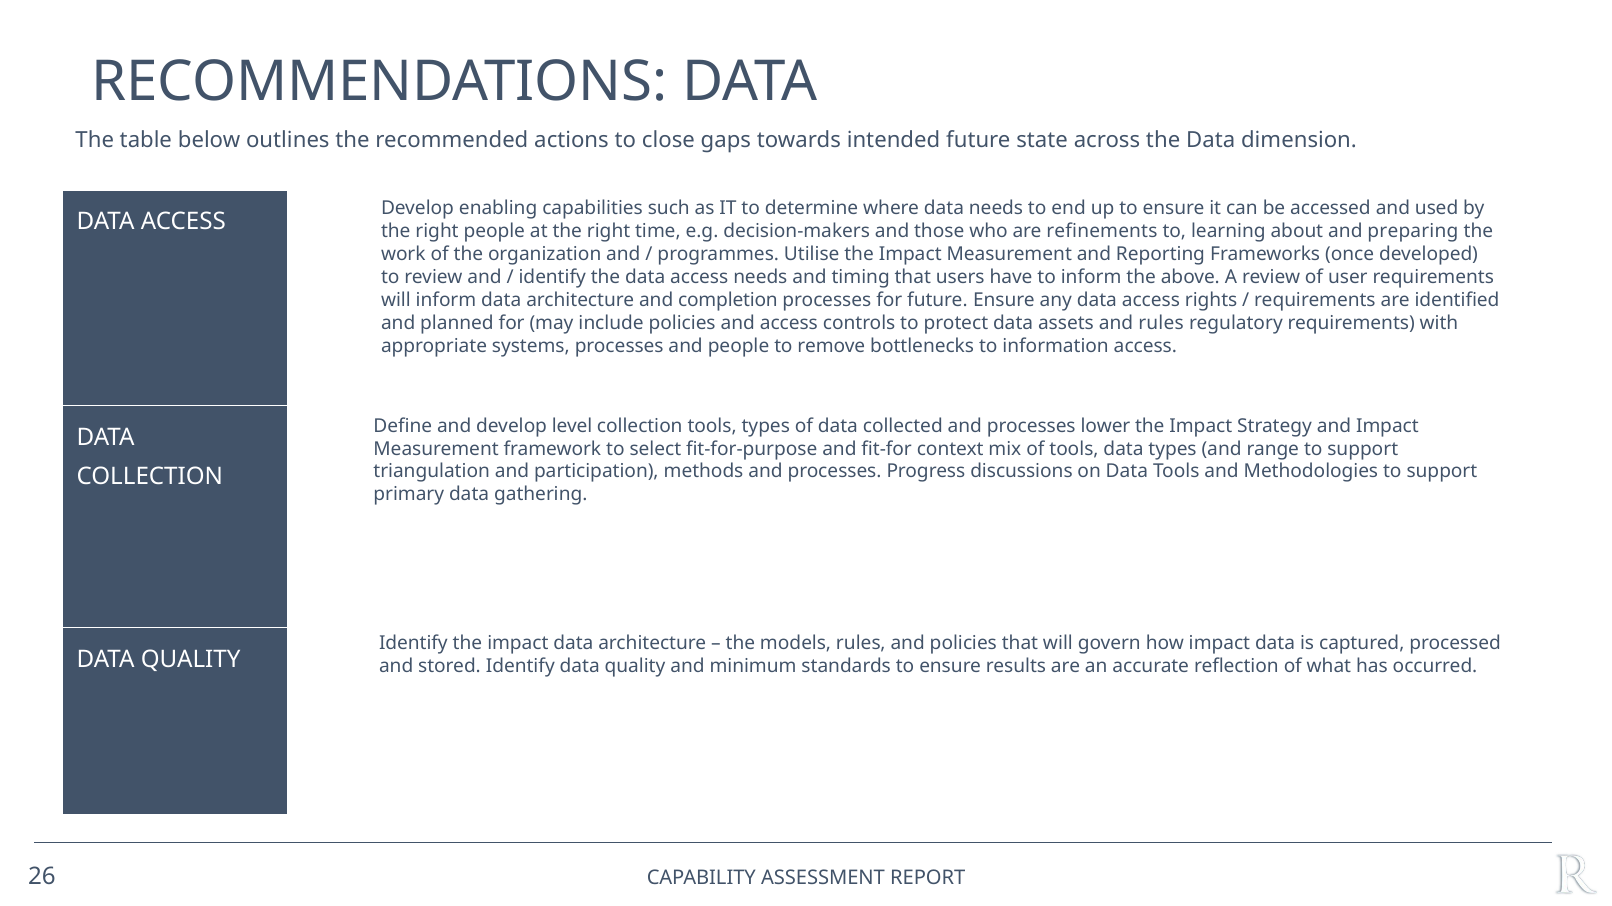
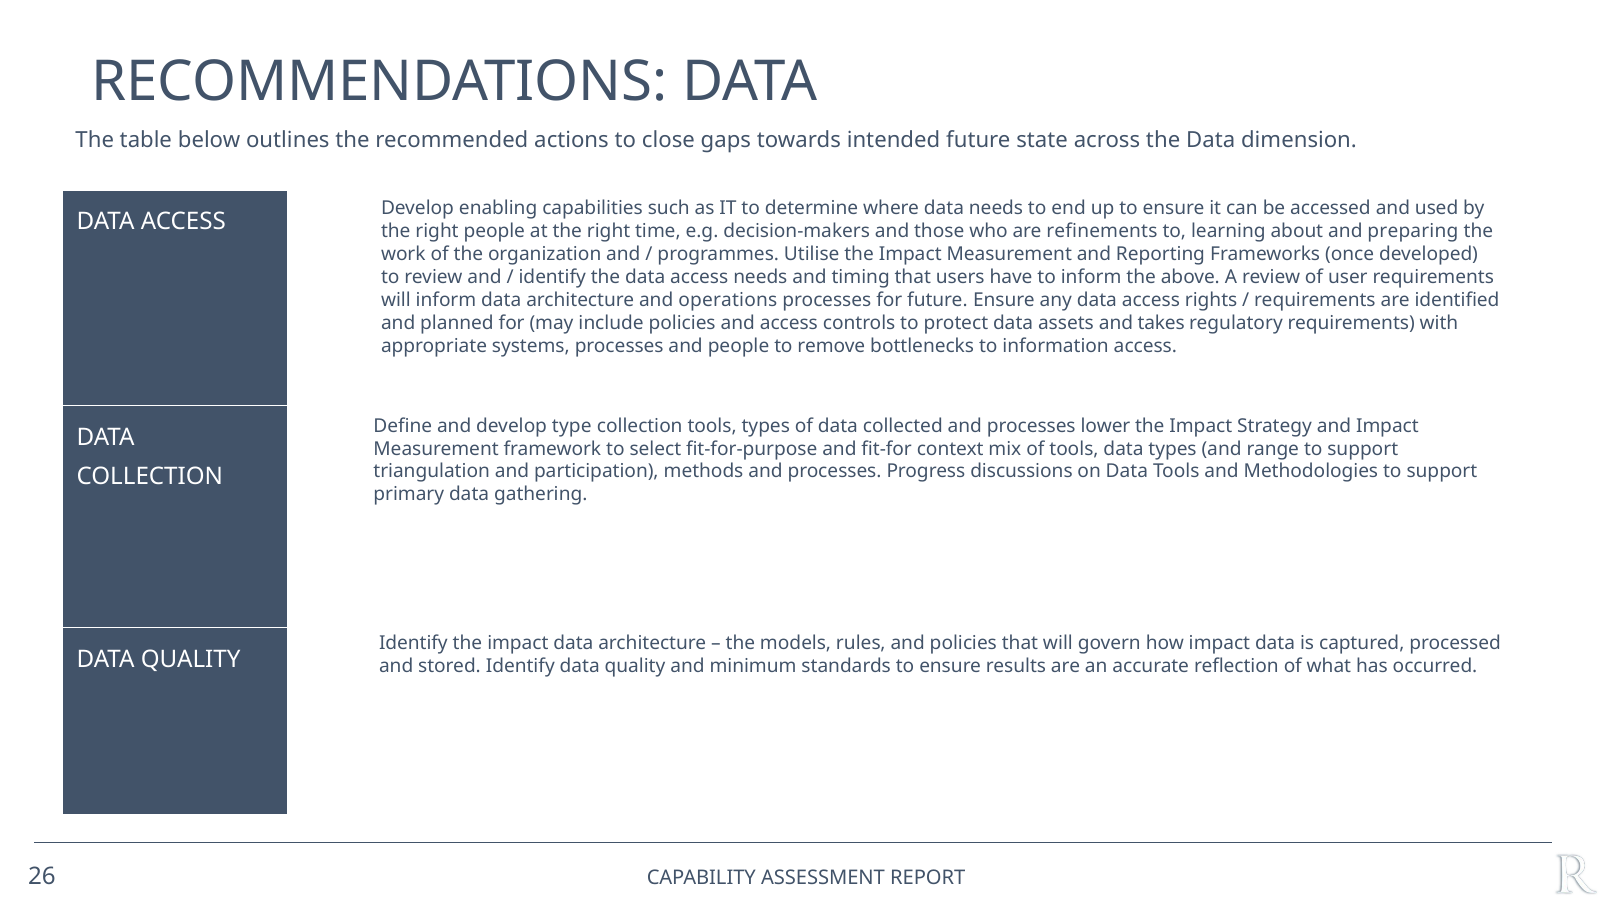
completion: completion -> operations
and rules: rules -> takes
level: level -> type
